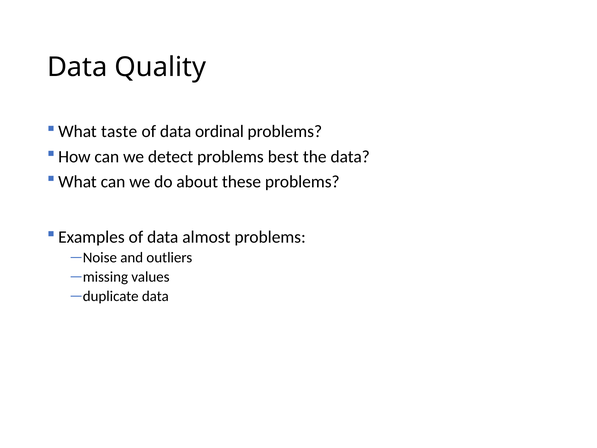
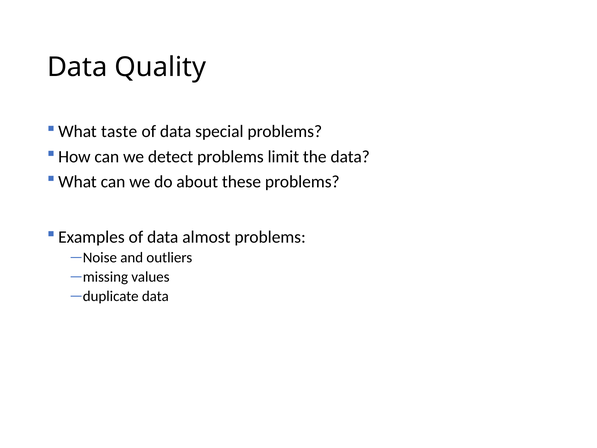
ordinal: ordinal -> special
best: best -> limit
